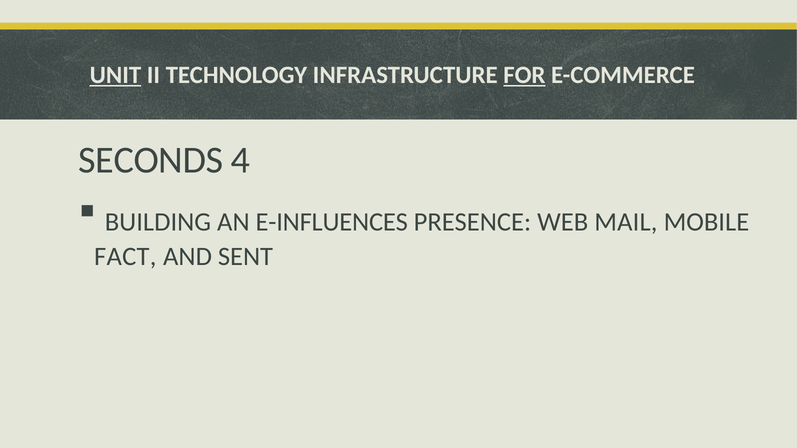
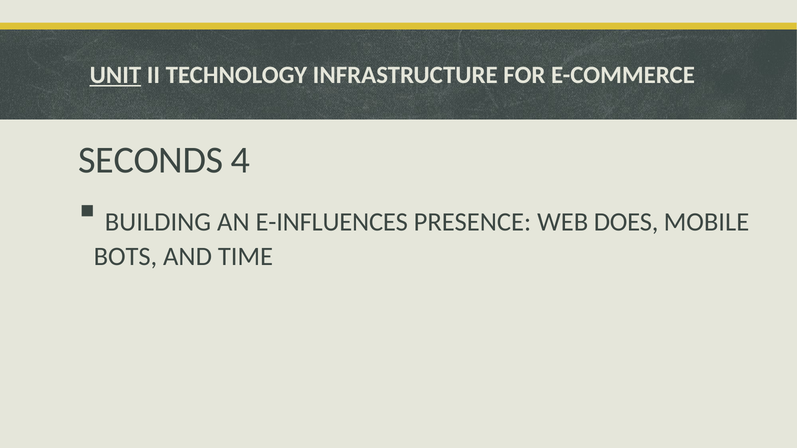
FOR underline: present -> none
MAIL: MAIL -> DOES
FACT: FACT -> BOTS
SENT: SENT -> TIME
